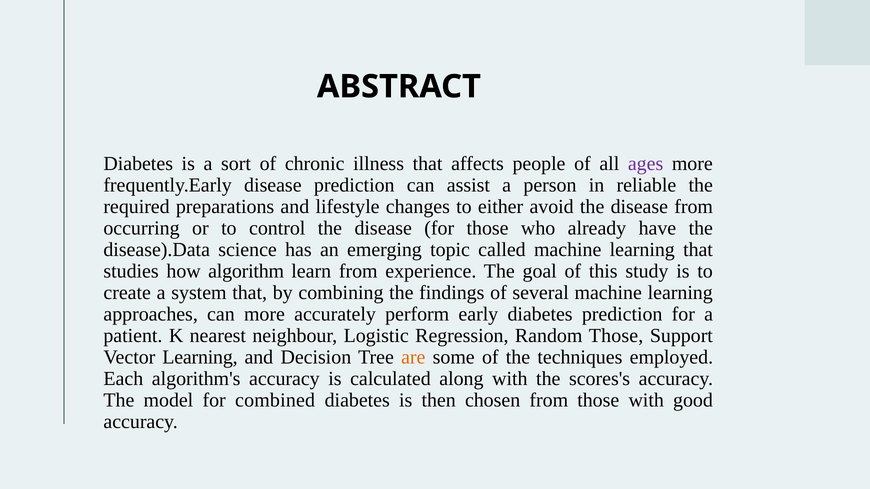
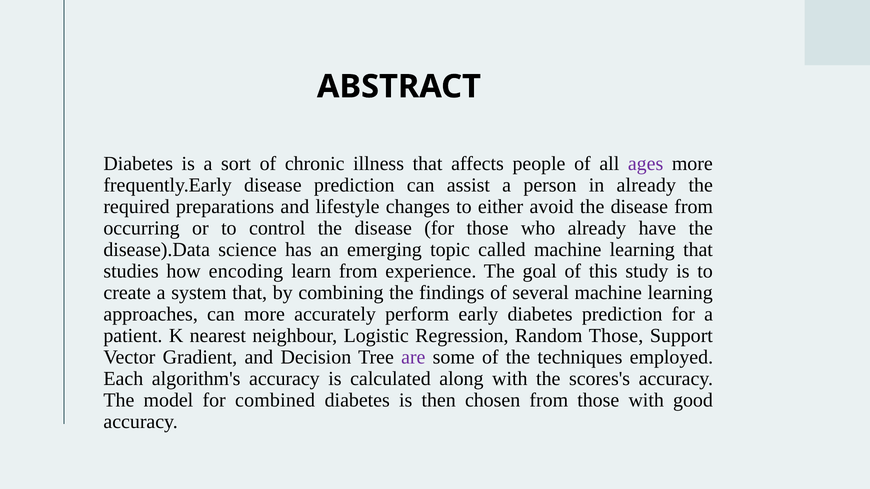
in reliable: reliable -> already
algorithm: algorithm -> encoding
Vector Learning: Learning -> Gradient
are colour: orange -> purple
